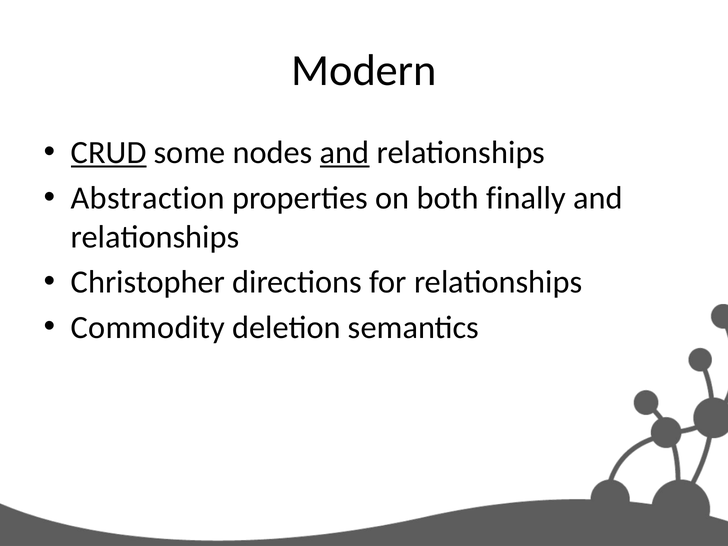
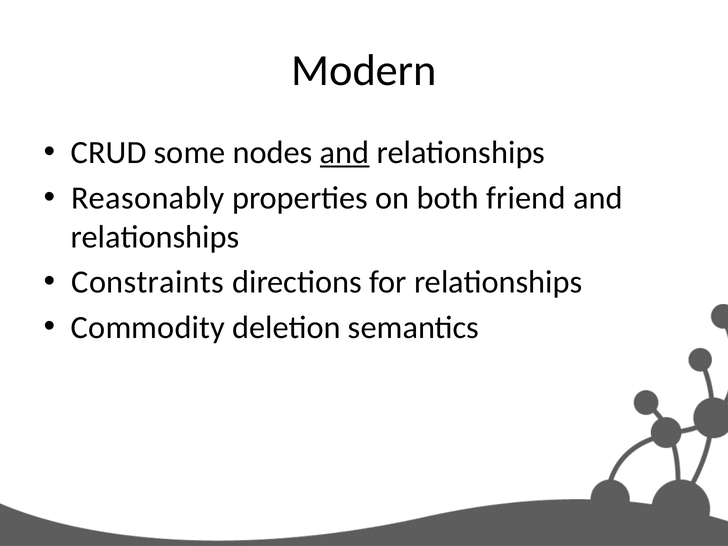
CRUD underline: present -> none
Abstraction: Abstraction -> Reasonably
finally: finally -> friend
Christopher: Christopher -> Constraints
